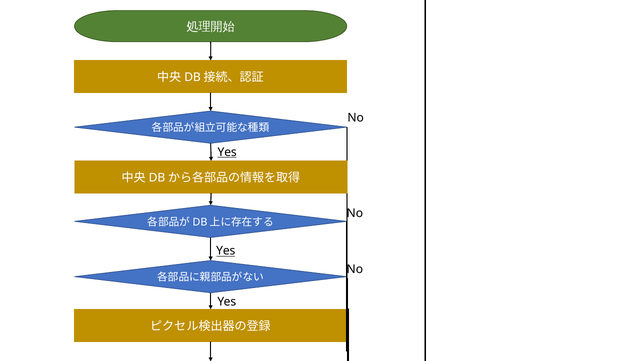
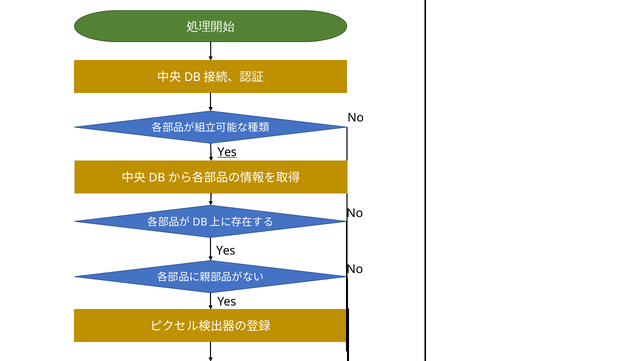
Yes at (226, 251) underline: present -> none
